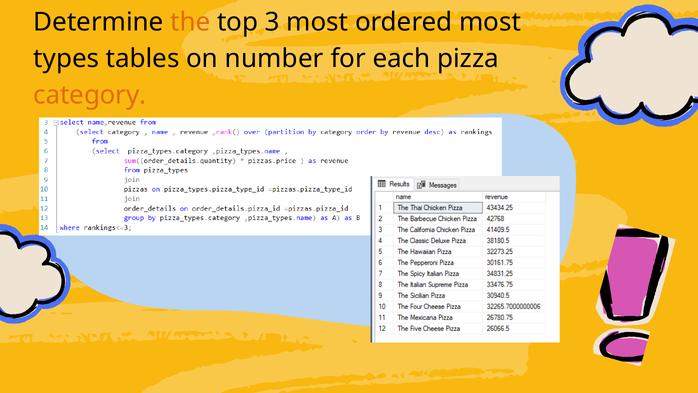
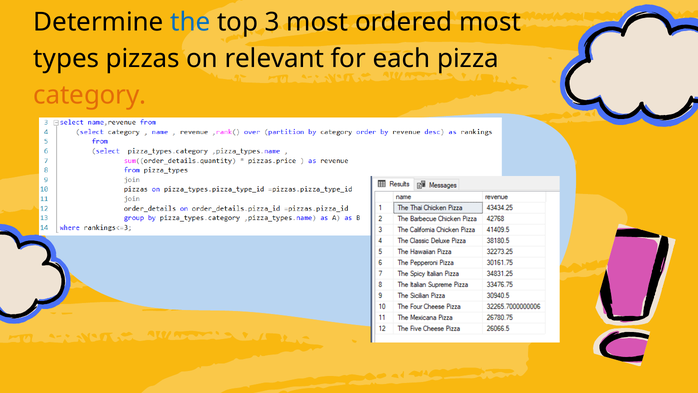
the colour: orange -> blue
tables: tables -> pizzas
number: number -> relevant
